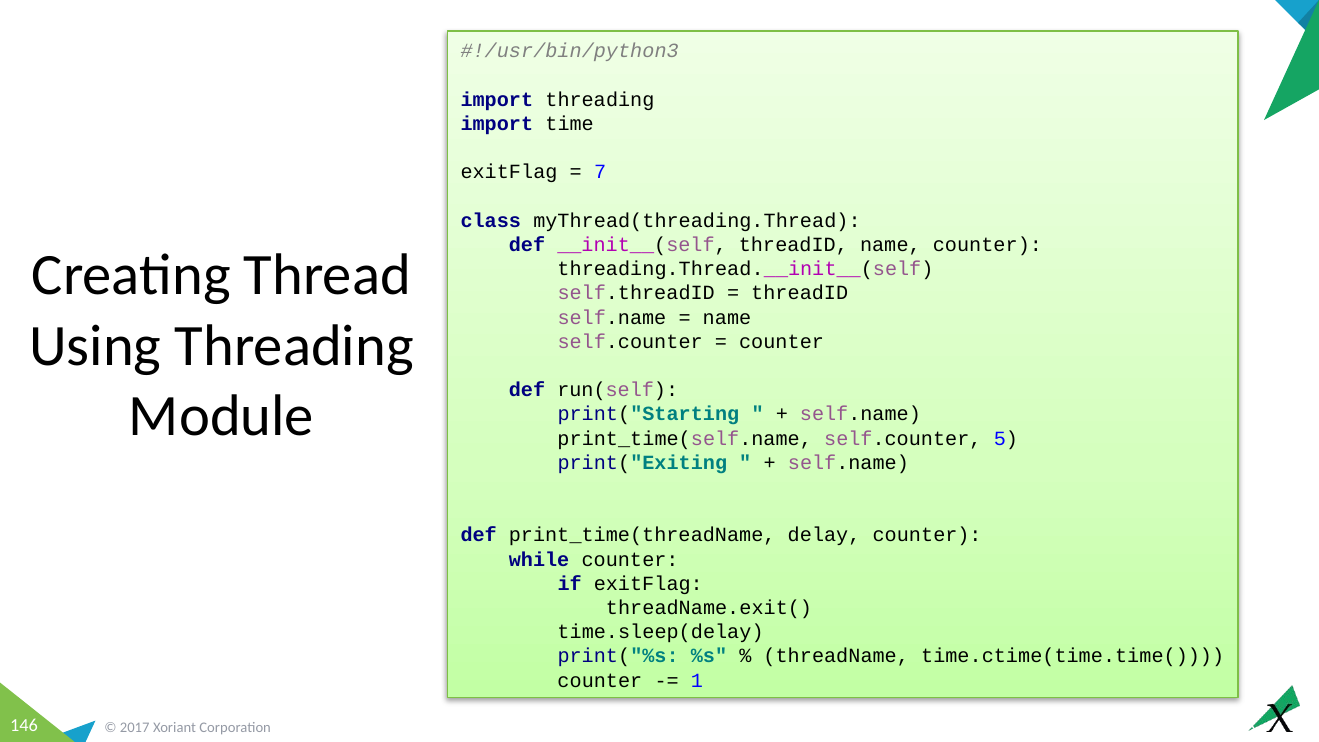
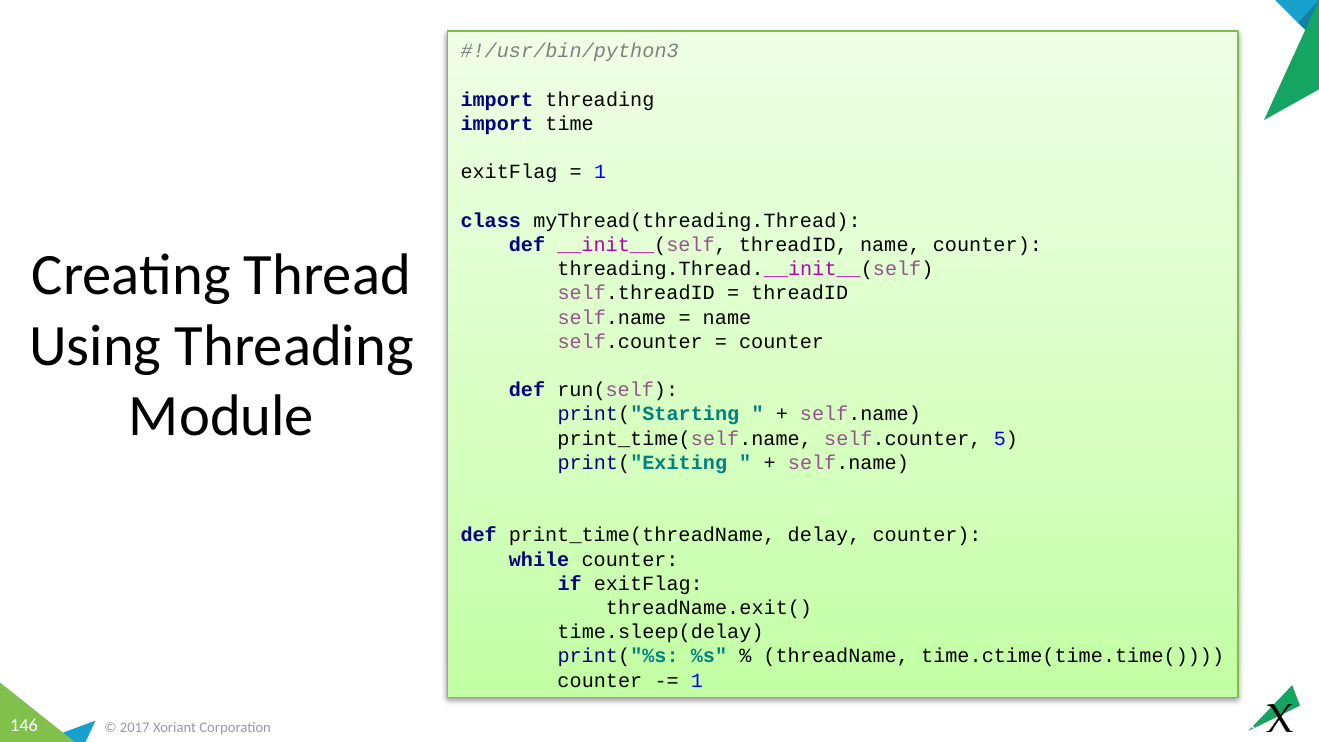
7 at (600, 172): 7 -> 1
